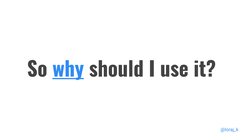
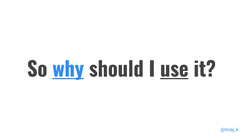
use underline: none -> present
